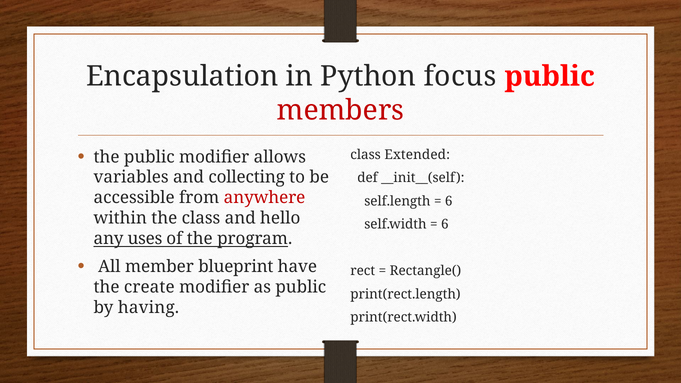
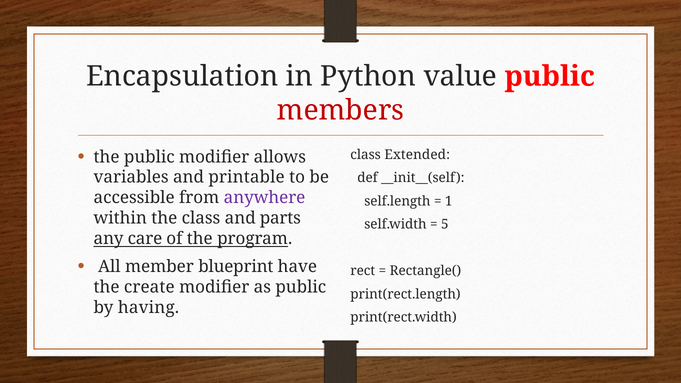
focus: focus -> value
collecting: collecting -> printable
anywhere colour: red -> purple
6 at (449, 201): 6 -> 1
hello: hello -> parts
6 at (445, 224): 6 -> 5
uses: uses -> care
